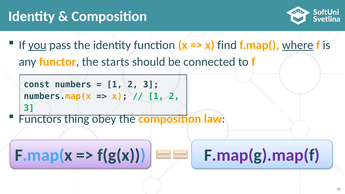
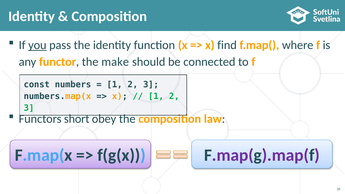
where underline: present -> none
starts: starts -> make
thing: thing -> short
